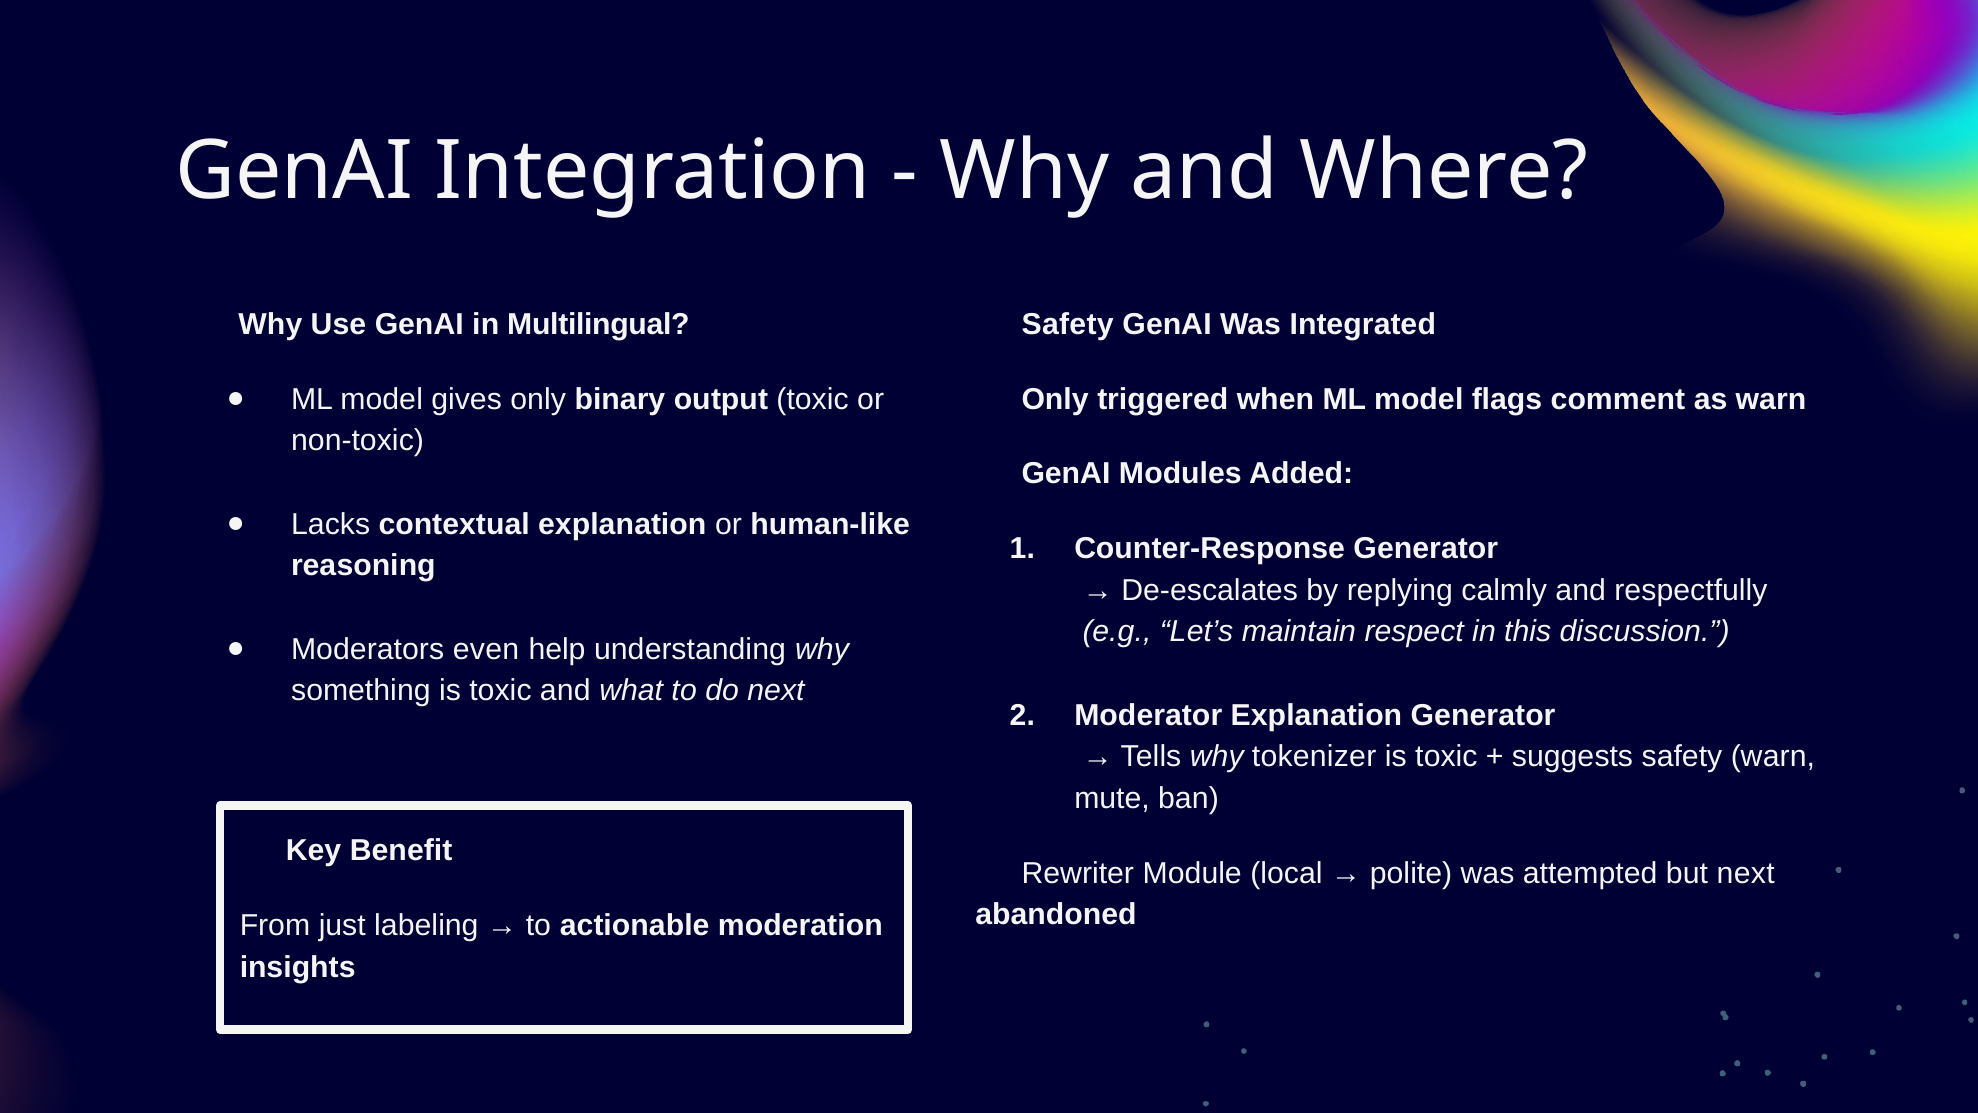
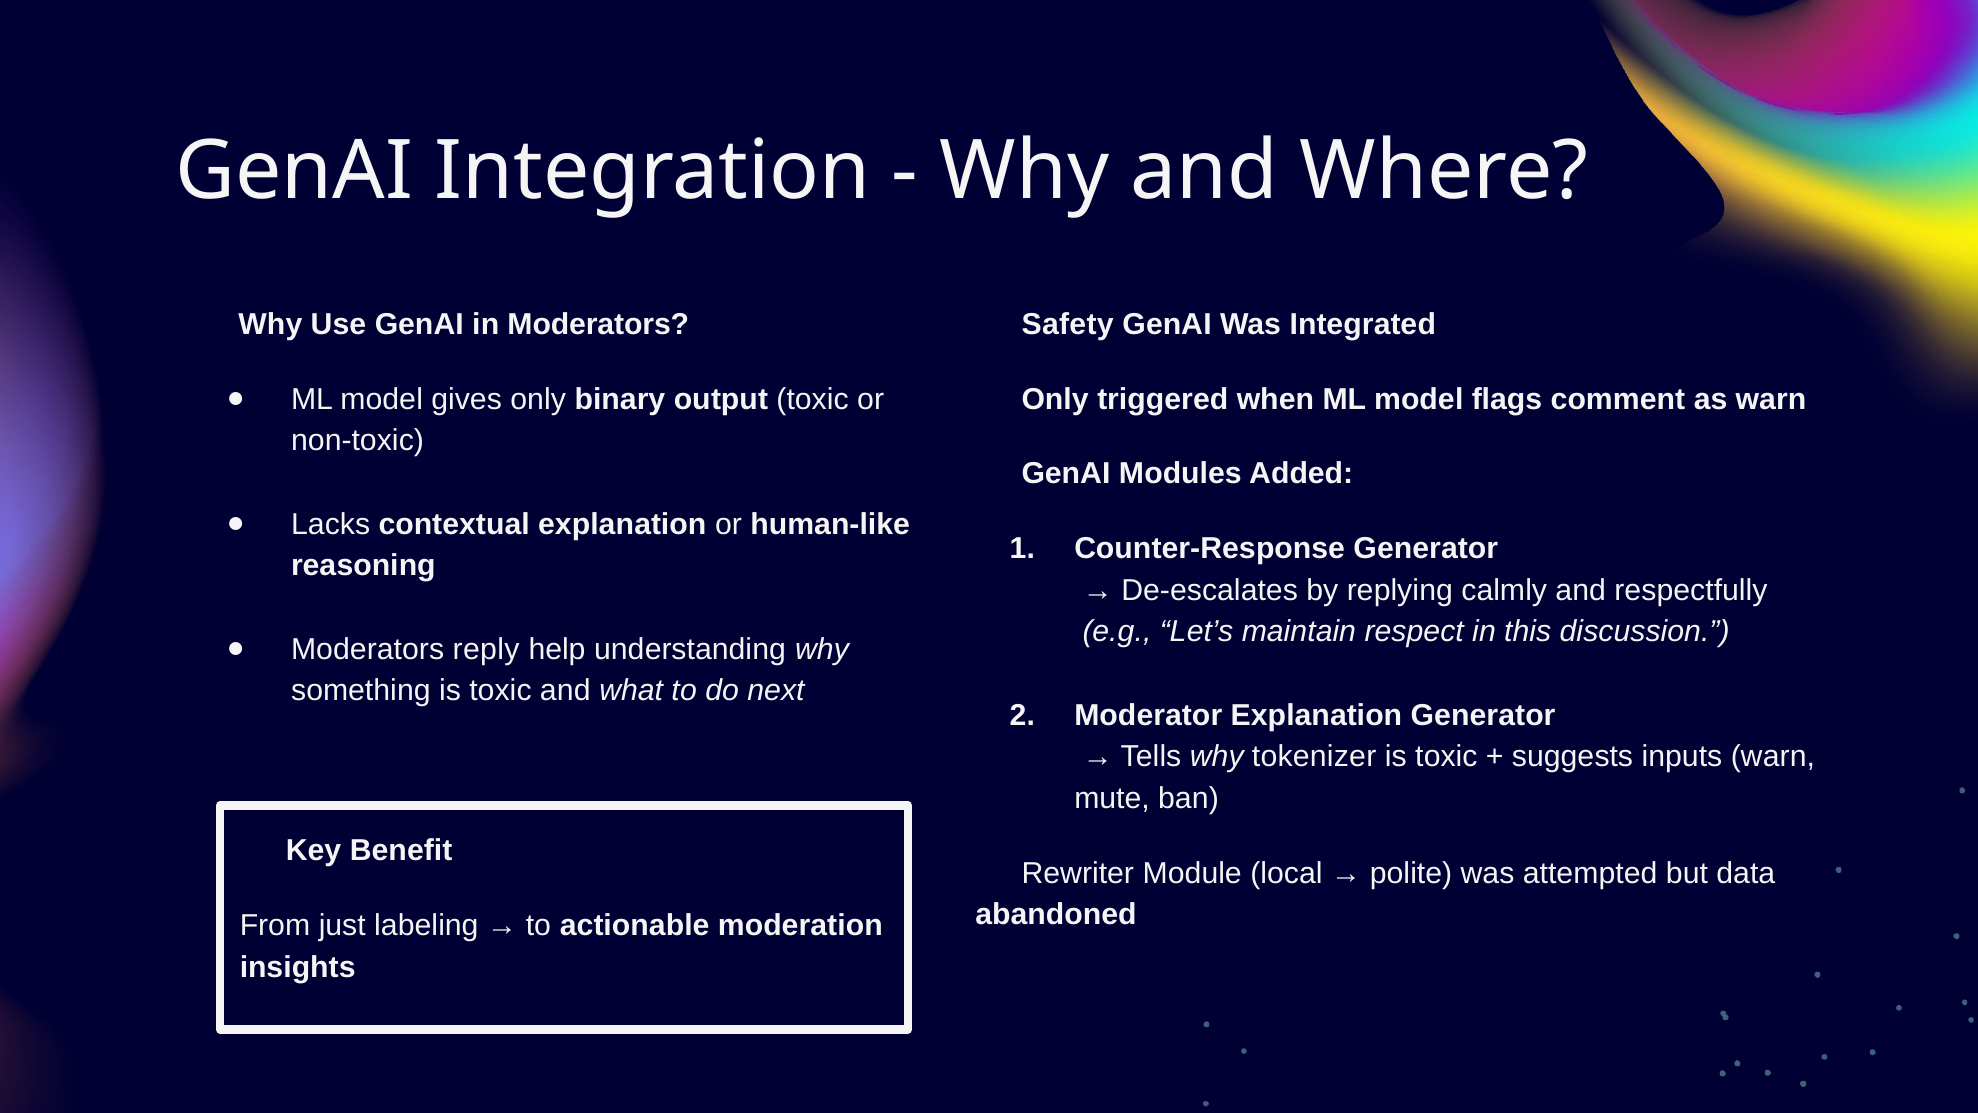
in Multilingual: Multilingual -> Moderators
even: even -> reply
suggests safety: safety -> inputs
but next: next -> data
